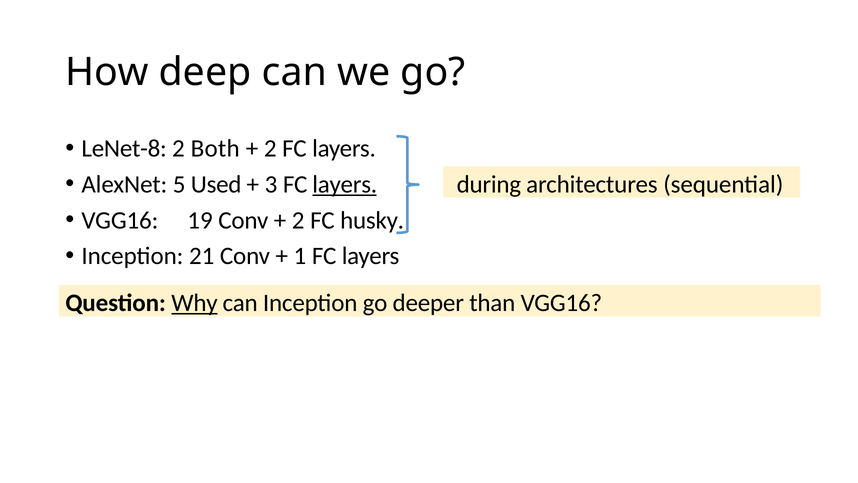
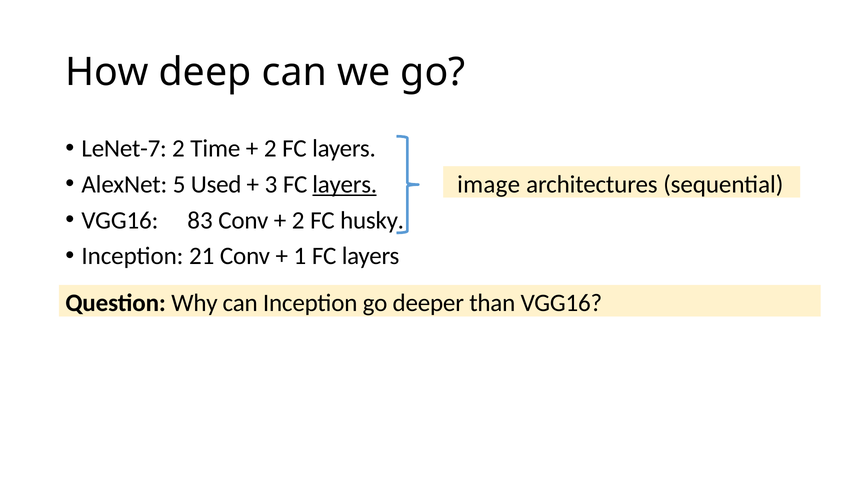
LeNet-8: LeNet-8 -> LeNet-7
Both: Both -> Time
during: during -> image
19: 19 -> 83
Why underline: present -> none
